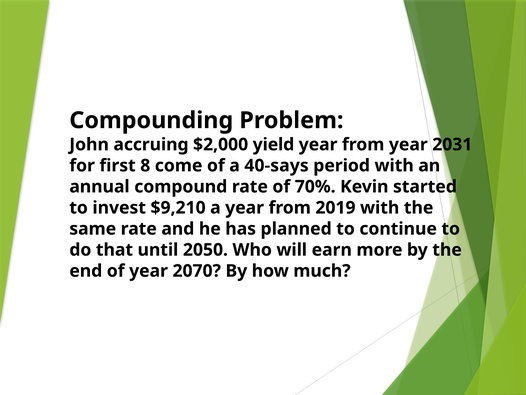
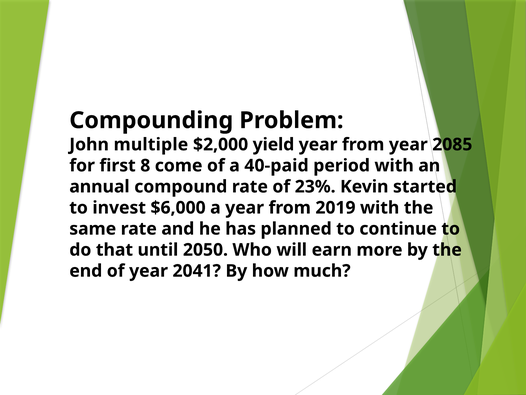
accruing: accruing -> multiple
2031: 2031 -> 2085
40-says: 40-says -> 40-paid
70%: 70% -> 23%
$9,210: $9,210 -> $6,000
2070: 2070 -> 2041
